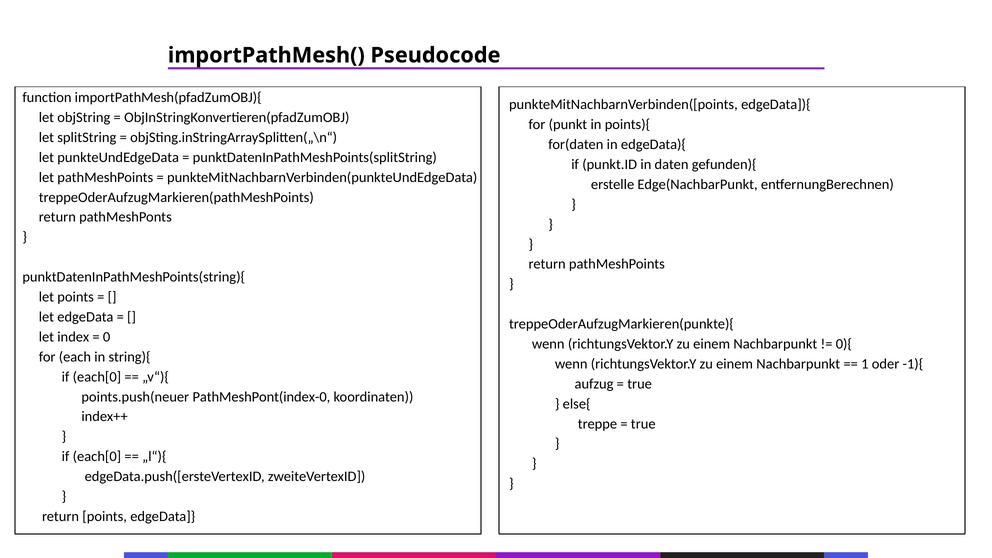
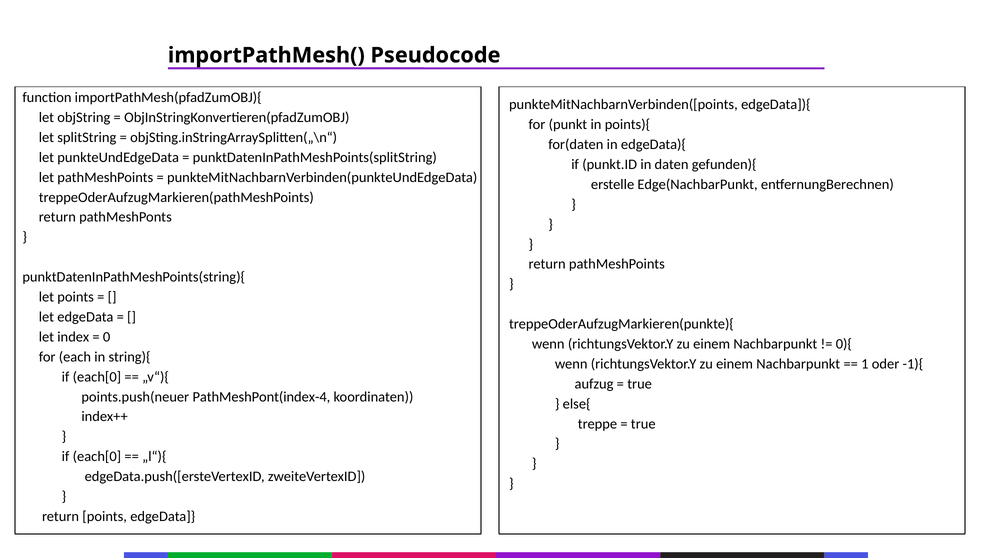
PathMeshPont(index-0: PathMeshPont(index-0 -> PathMeshPont(index-4
